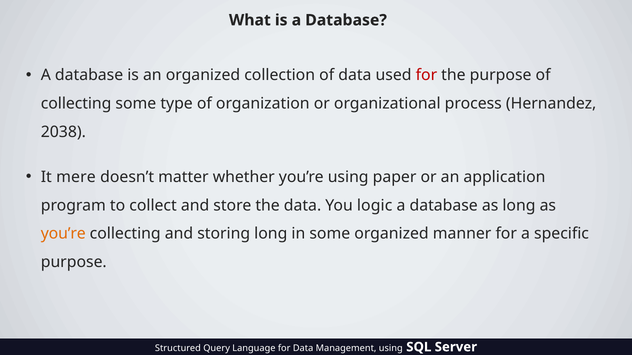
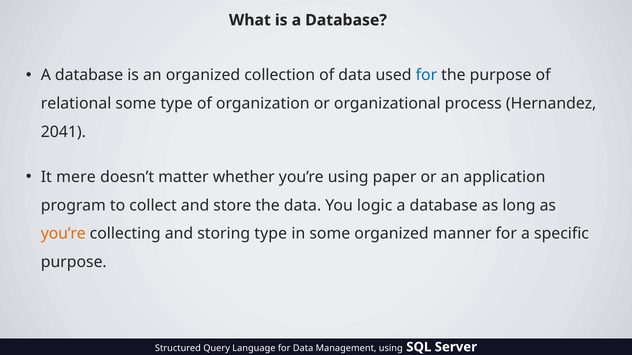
for at (426, 75) colour: red -> blue
collecting at (76, 104): collecting -> relational
2038: 2038 -> 2041
storing long: long -> type
